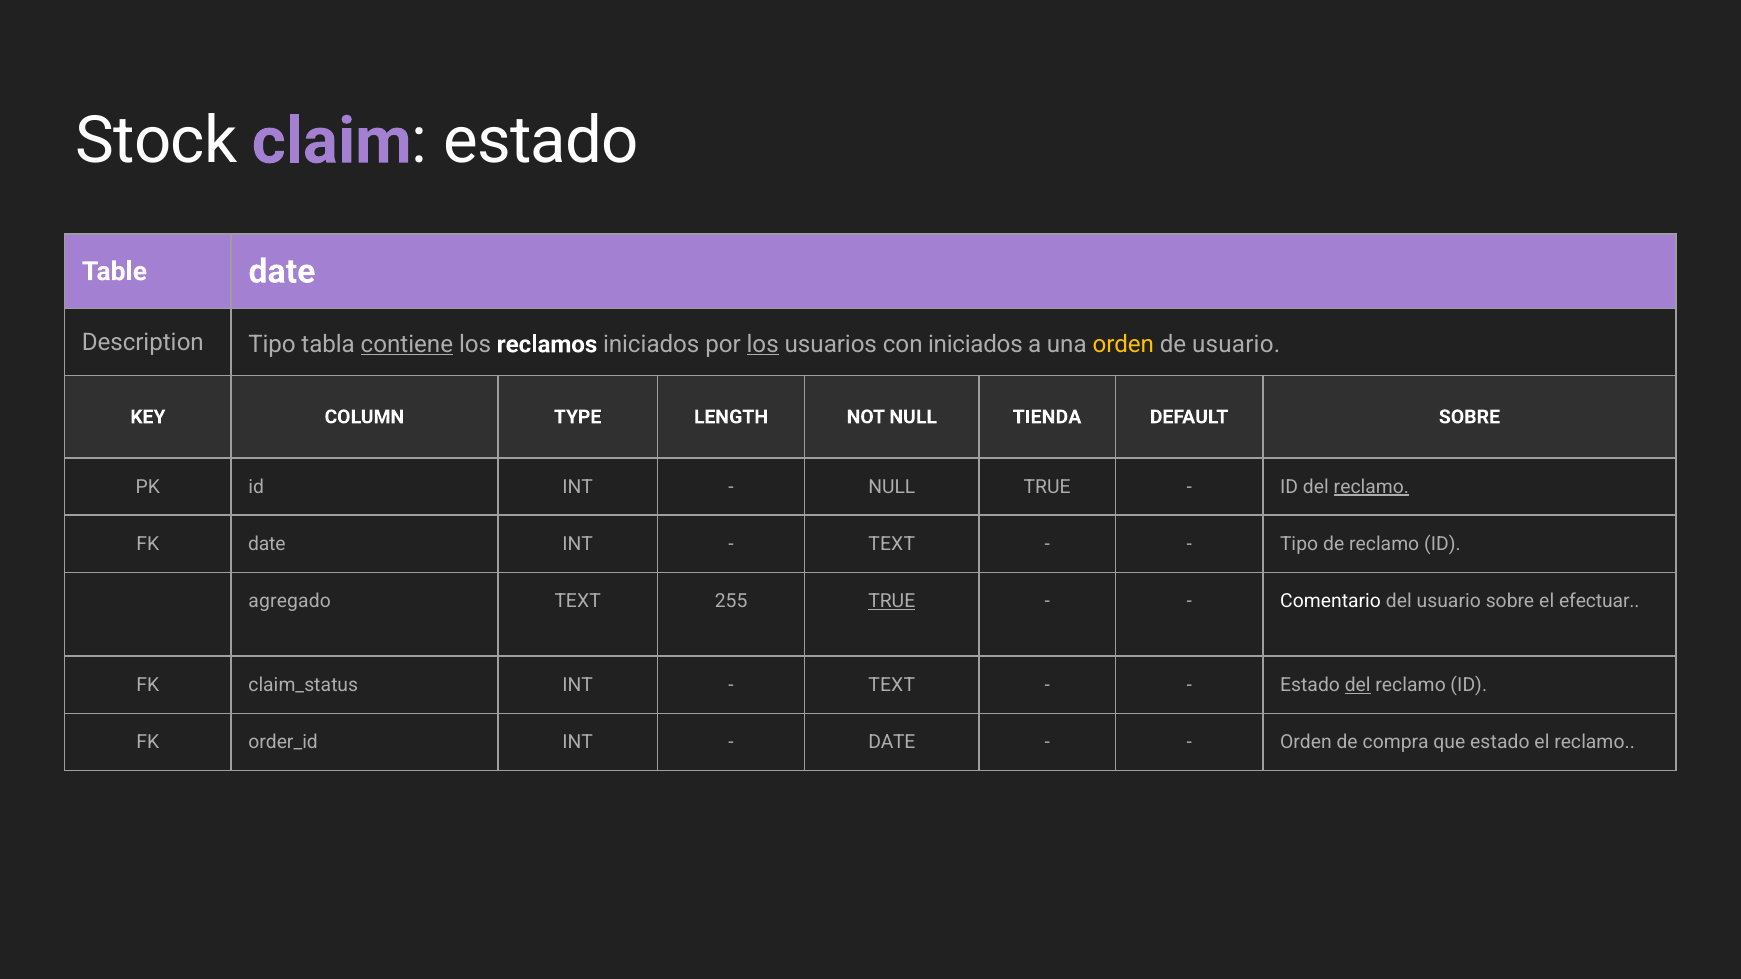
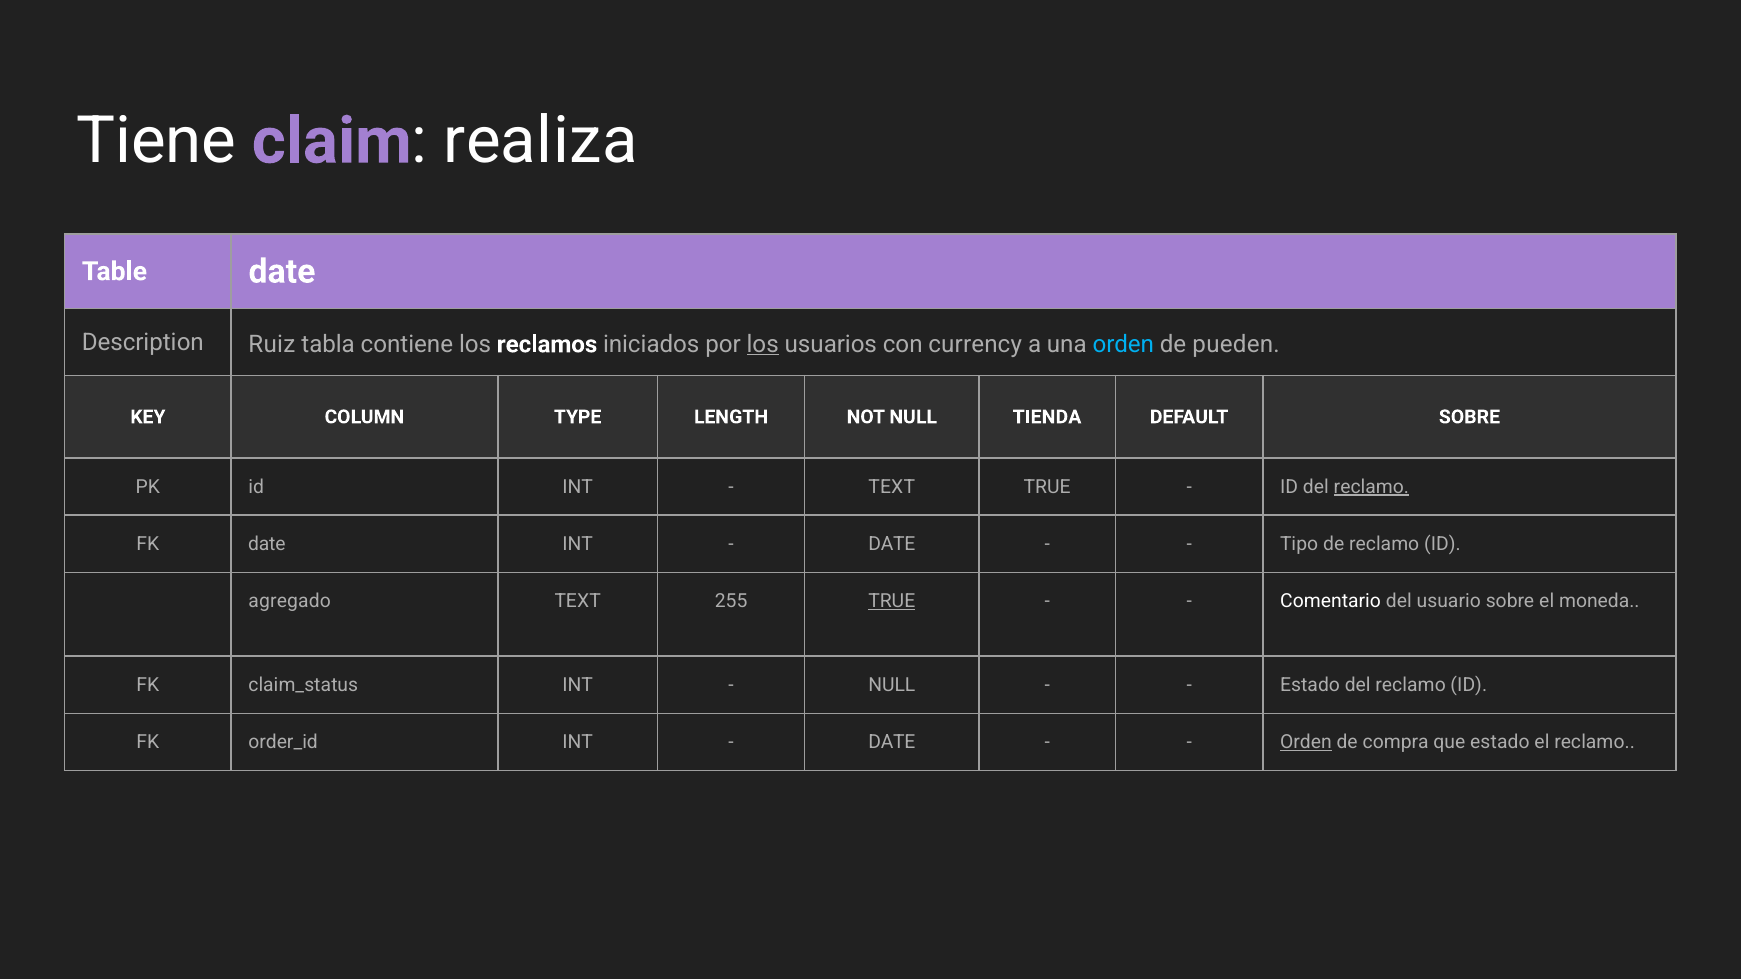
Stock: Stock -> Tiene
claim estado: estado -> realiza
Description Tipo: Tipo -> Ruiz
contiene underline: present -> none
con iniciados: iniciados -> currency
orden at (1123, 344) colour: yellow -> light blue
de usuario: usuario -> pueden
NULL at (892, 487): NULL -> TEXT
TEXT at (892, 544): TEXT -> DATE
efectuar: efectuar -> moneda
TEXT at (892, 685): TEXT -> NULL
del at (1358, 685) underline: present -> none
Orden at (1306, 743) underline: none -> present
